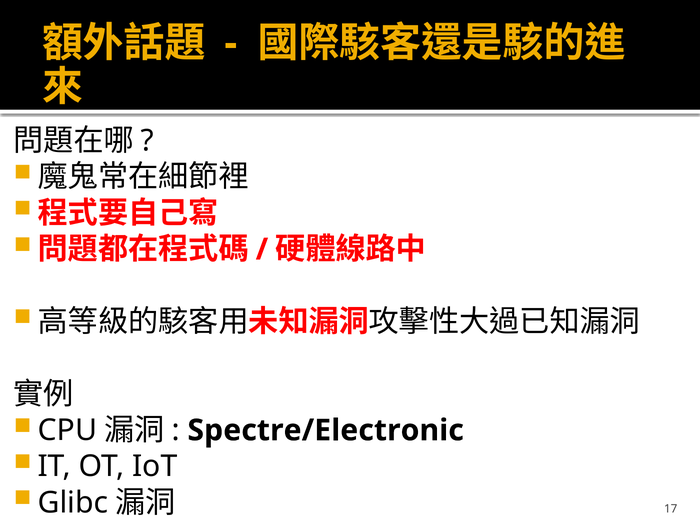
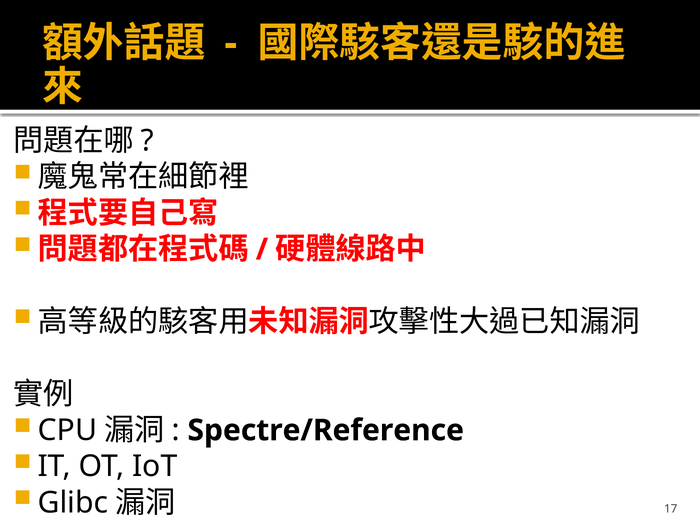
Spectre/Electronic: Spectre/Electronic -> Spectre/Reference
